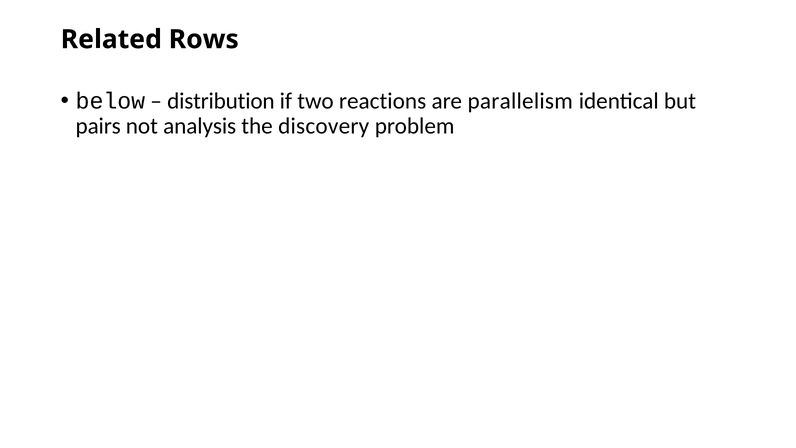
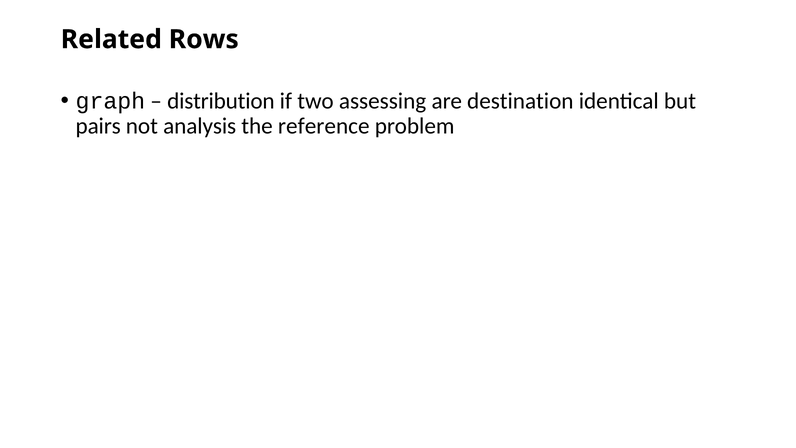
below: below -> graph
reactions: reactions -> assessing
parallelism: parallelism -> destination
discovery: discovery -> reference
